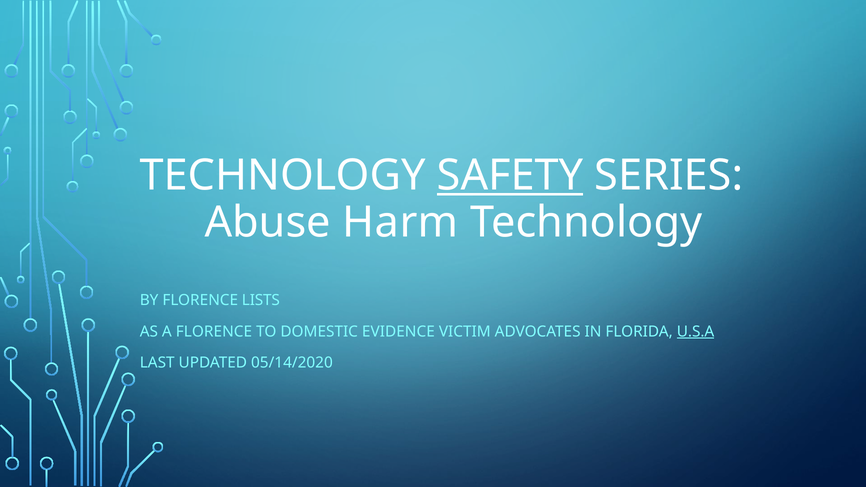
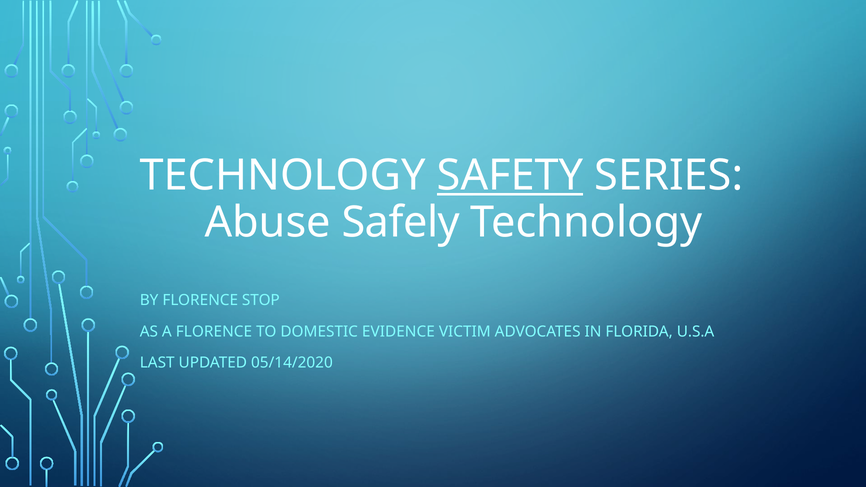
Harm: Harm -> Safely
LISTS: LISTS -> STOP
U.S.A underline: present -> none
